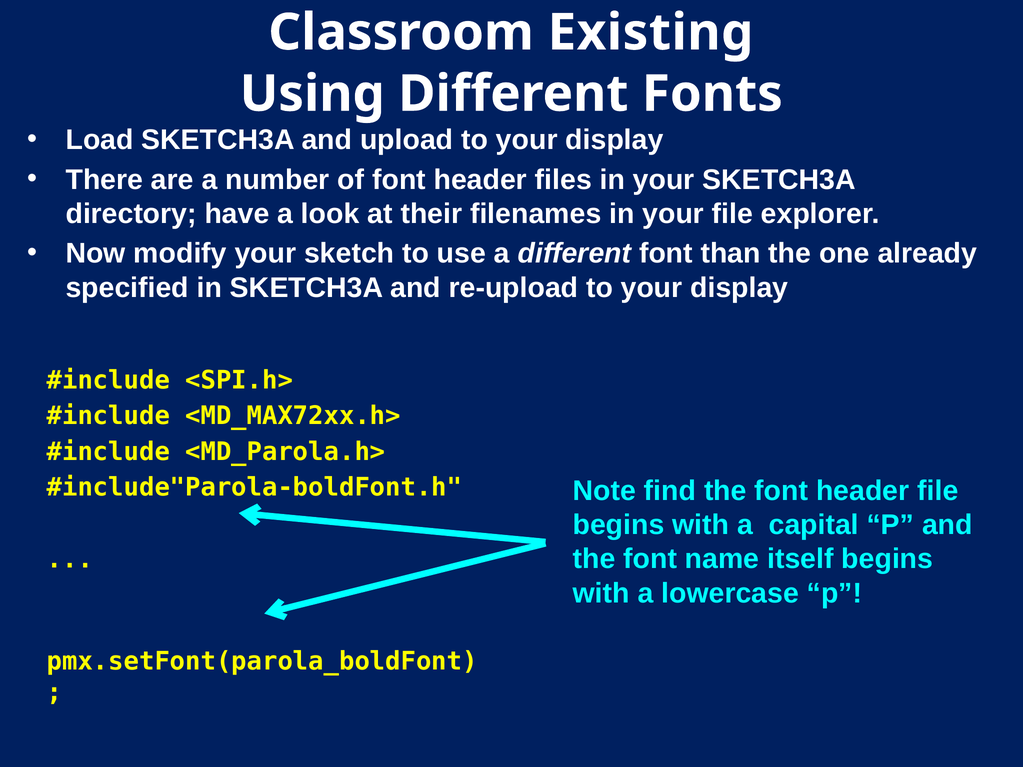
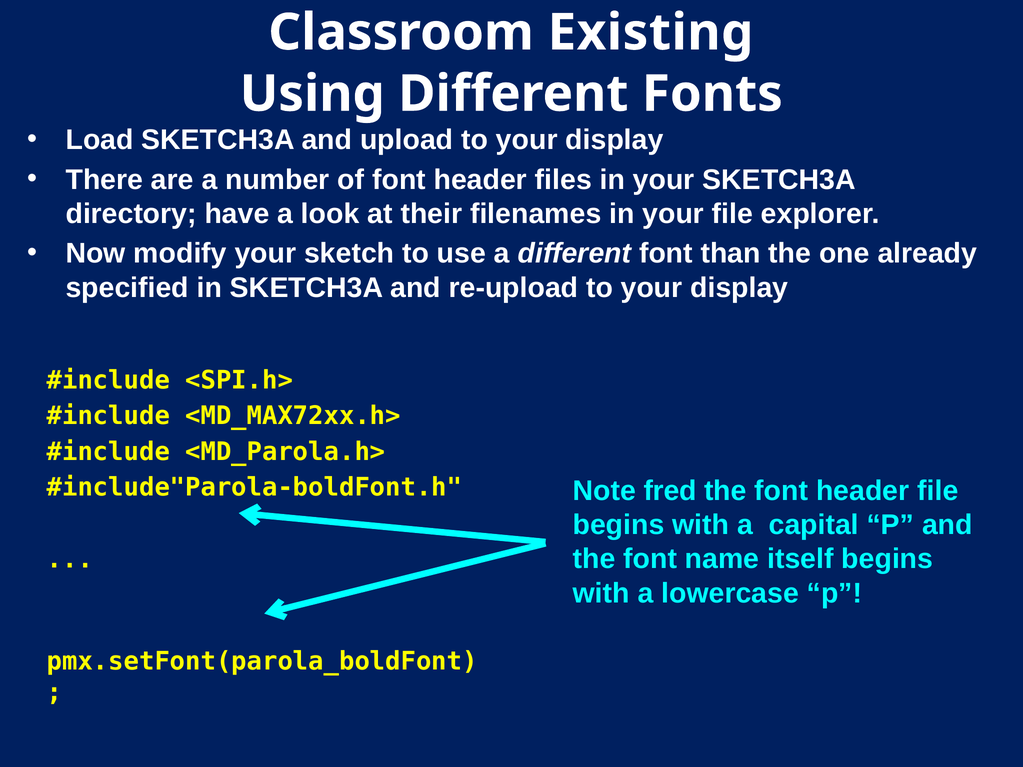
find: find -> fred
